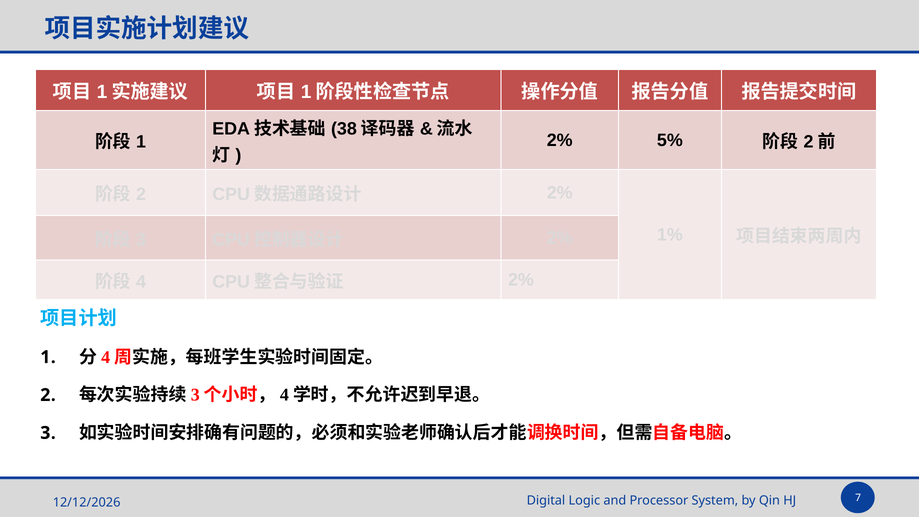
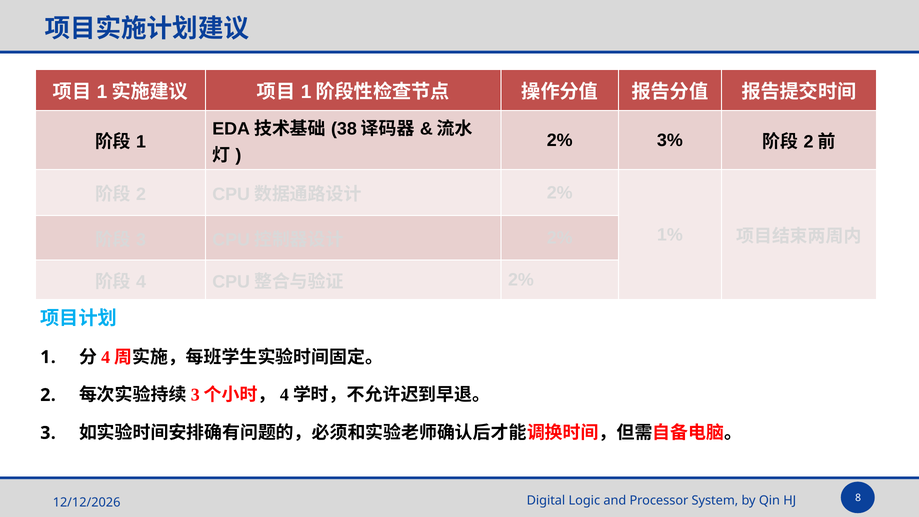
5%: 5% -> 3%
7: 7 -> 8
